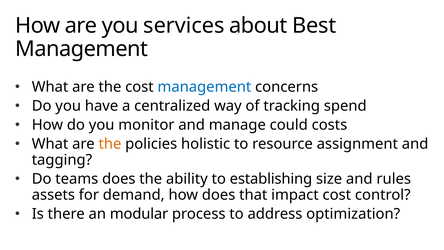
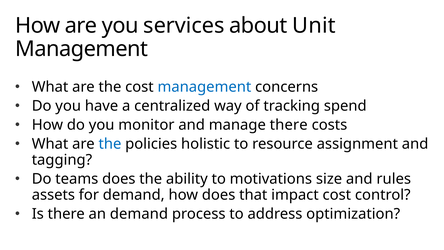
Best: Best -> Unit
manage could: could -> there
the at (110, 144) colour: orange -> blue
establishing: establishing -> motivations
an modular: modular -> demand
